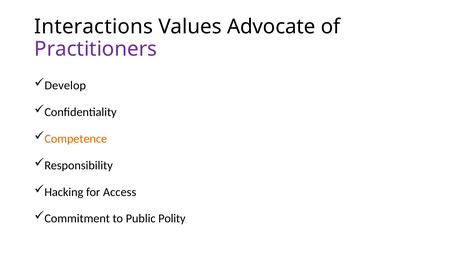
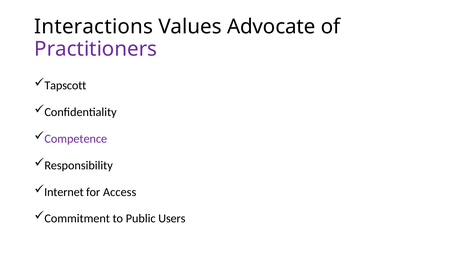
Develop: Develop -> Tapscott
Competence colour: orange -> purple
Hacking: Hacking -> Internet
Polity: Polity -> Users
